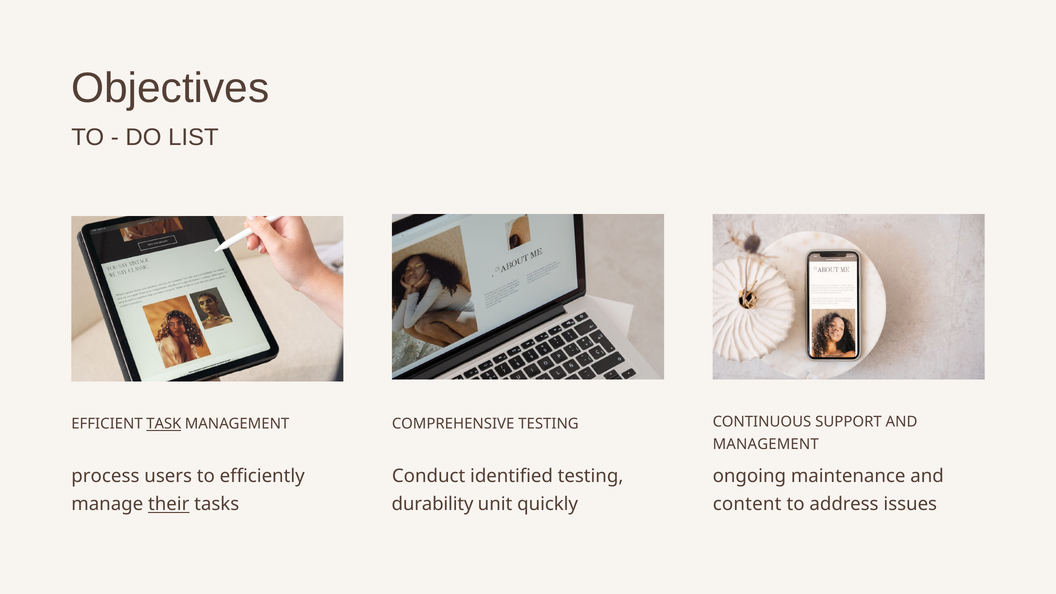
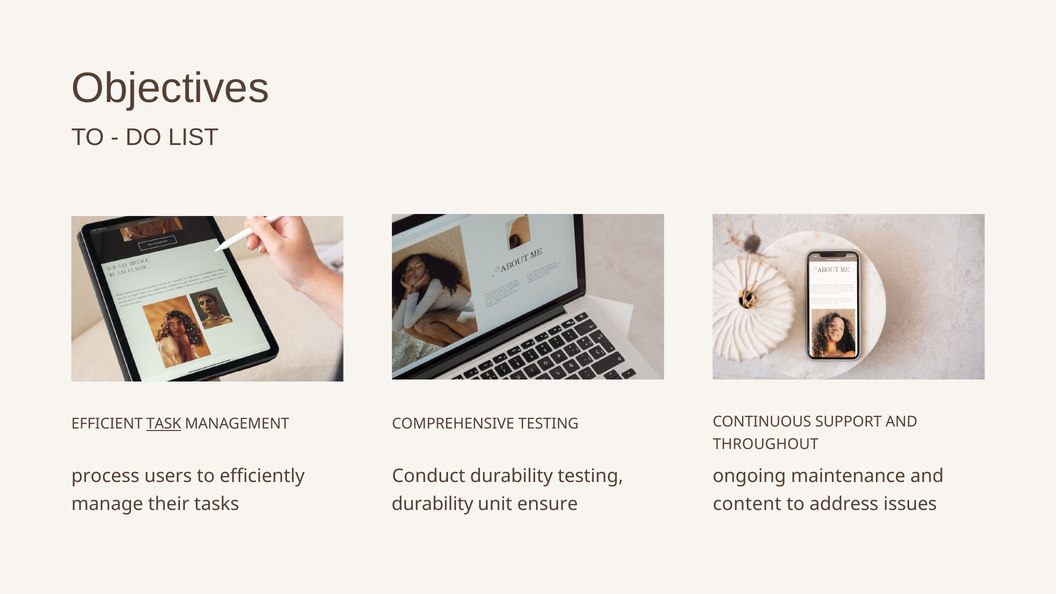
MANAGEMENT at (766, 444): MANAGEMENT -> THROUGHOUT
Conduct identified: identified -> durability
their underline: present -> none
quickly: quickly -> ensure
